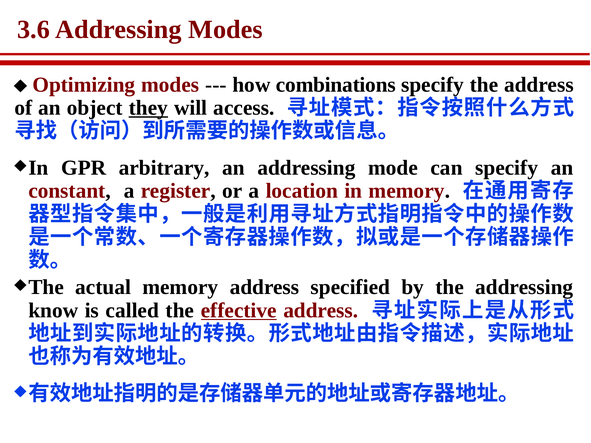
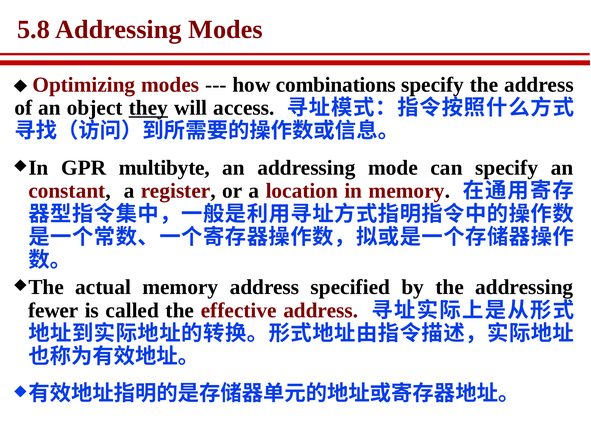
3.6: 3.6 -> 5.8
arbitrary: arbitrary -> multibyte
know: know -> fewer
effective underline: present -> none
